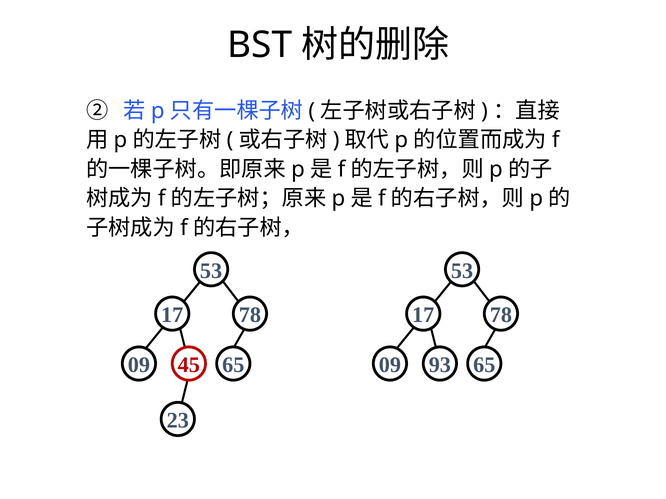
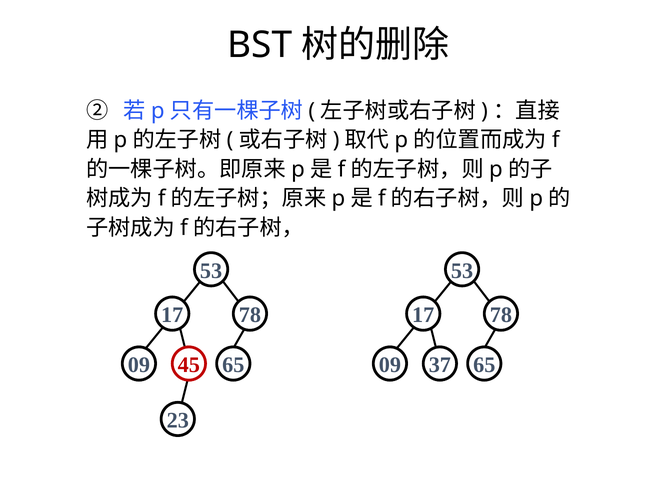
93: 93 -> 37
